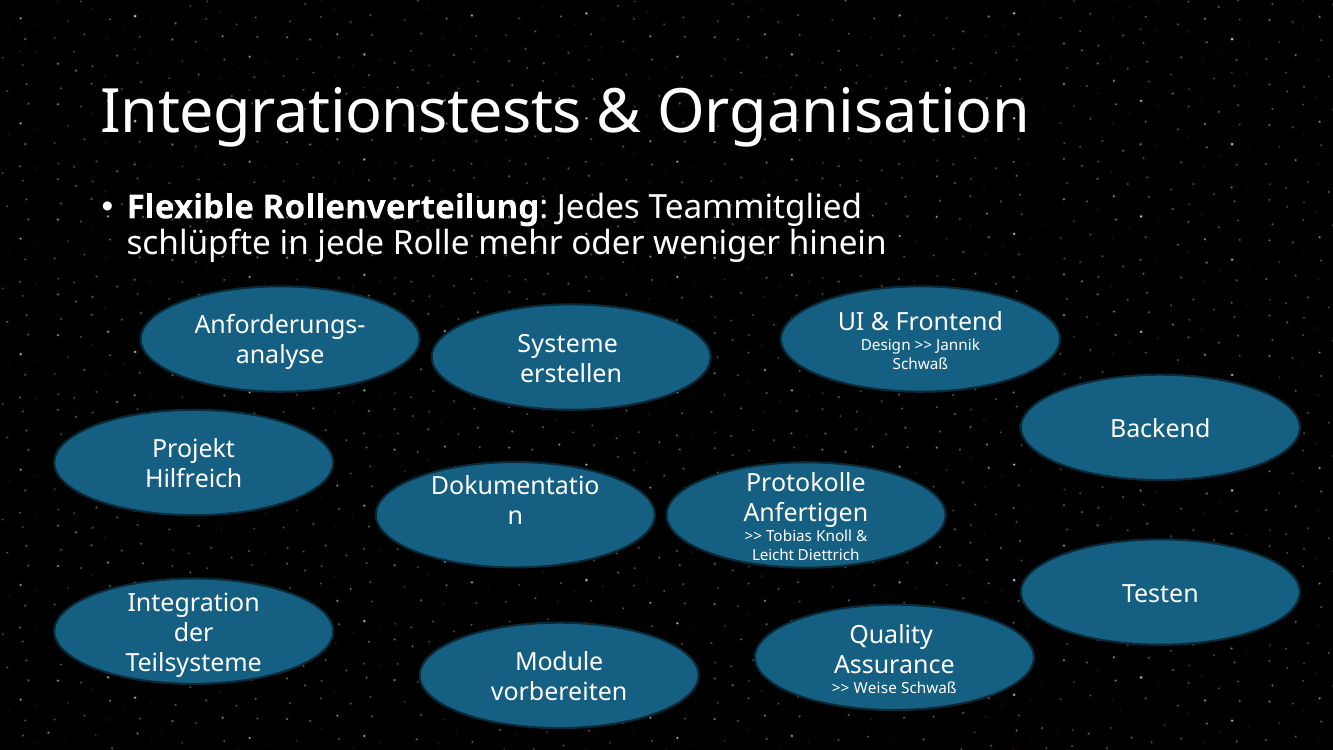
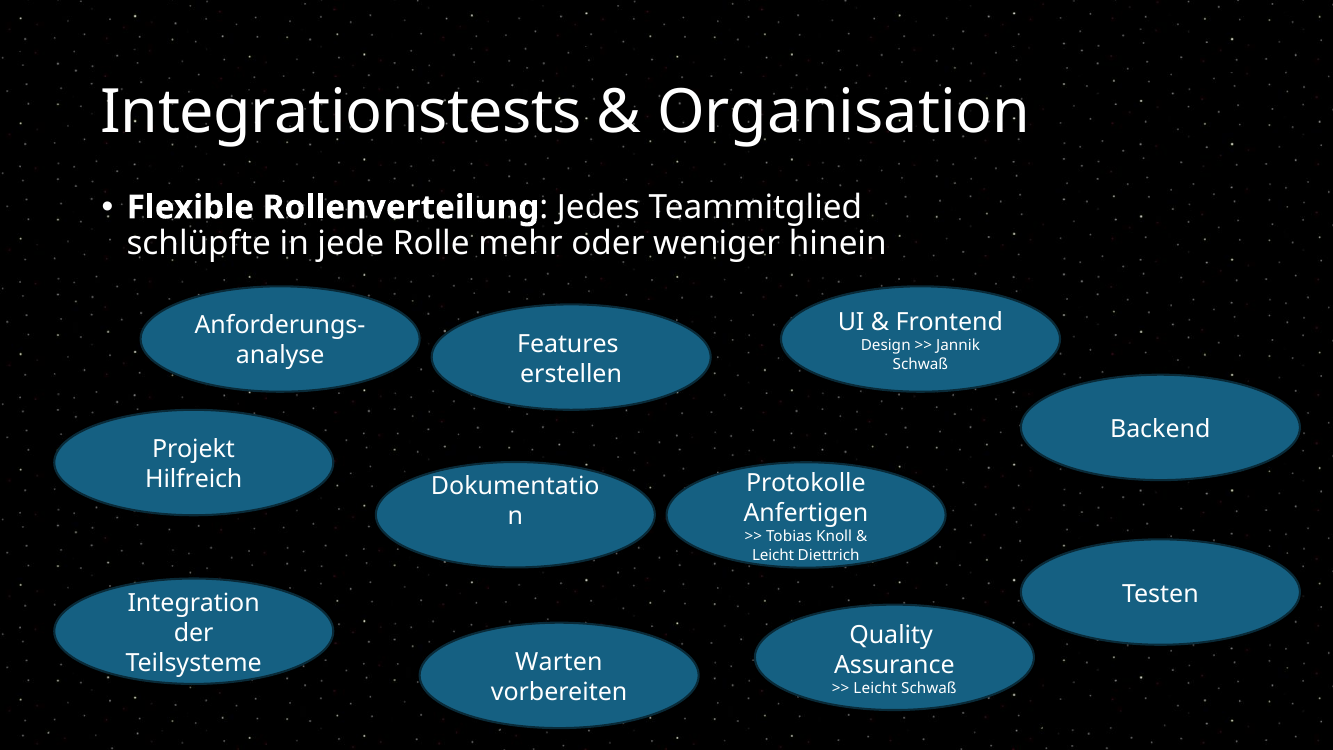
Systeme: Systeme -> Features
Module: Module -> Warten
Weise at (875, 688): Weise -> Leicht
